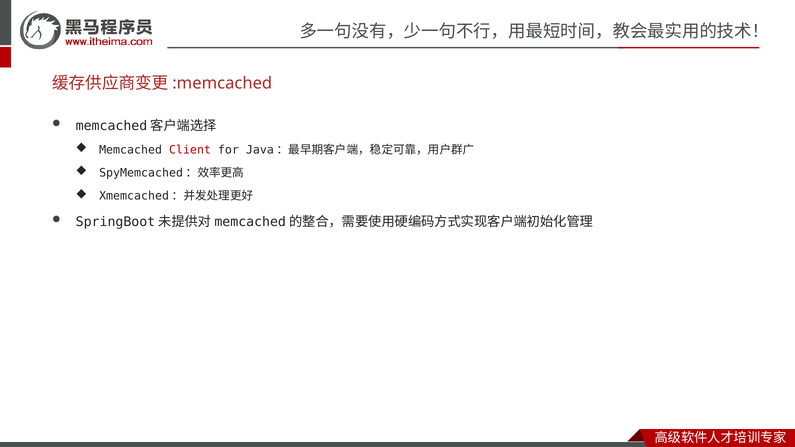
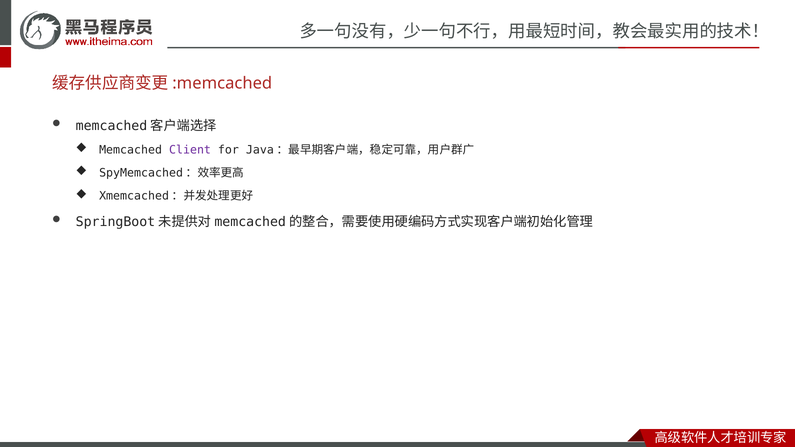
Client colour: red -> purple
